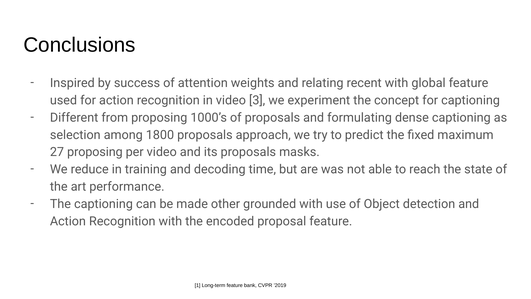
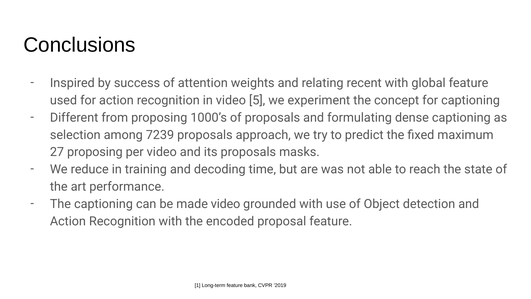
3: 3 -> 5
1800: 1800 -> 7239
made other: other -> video
